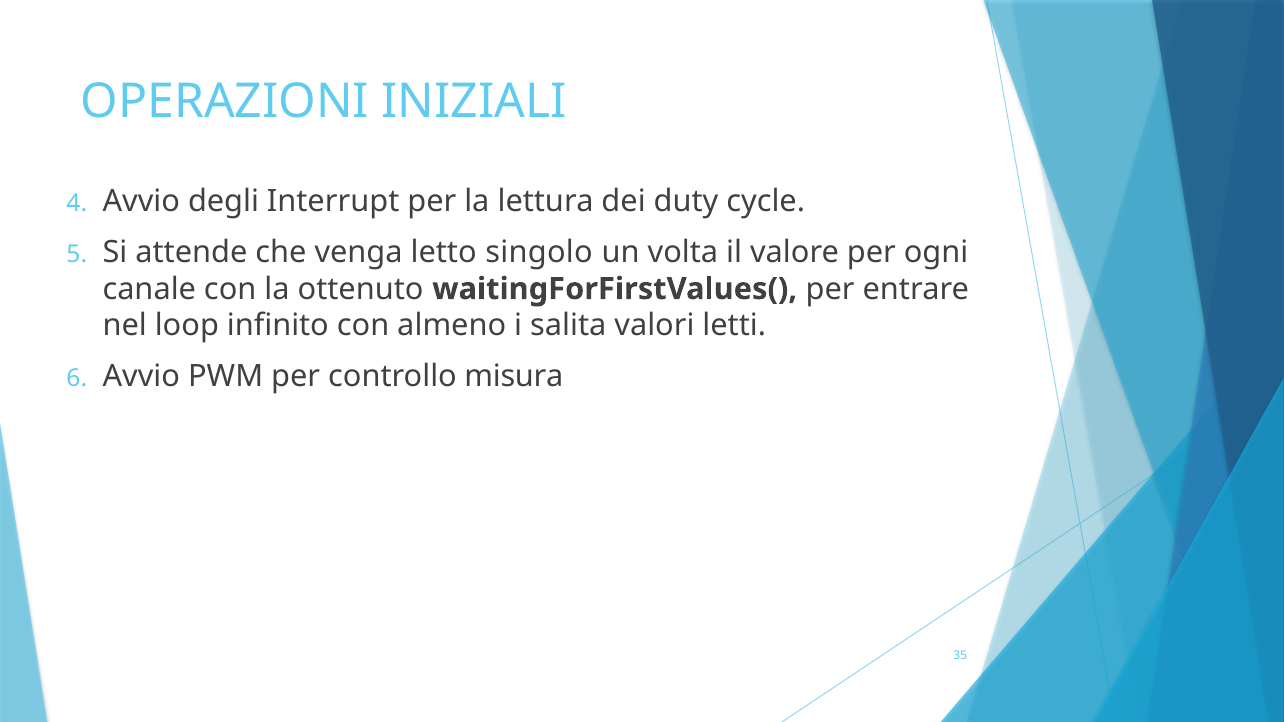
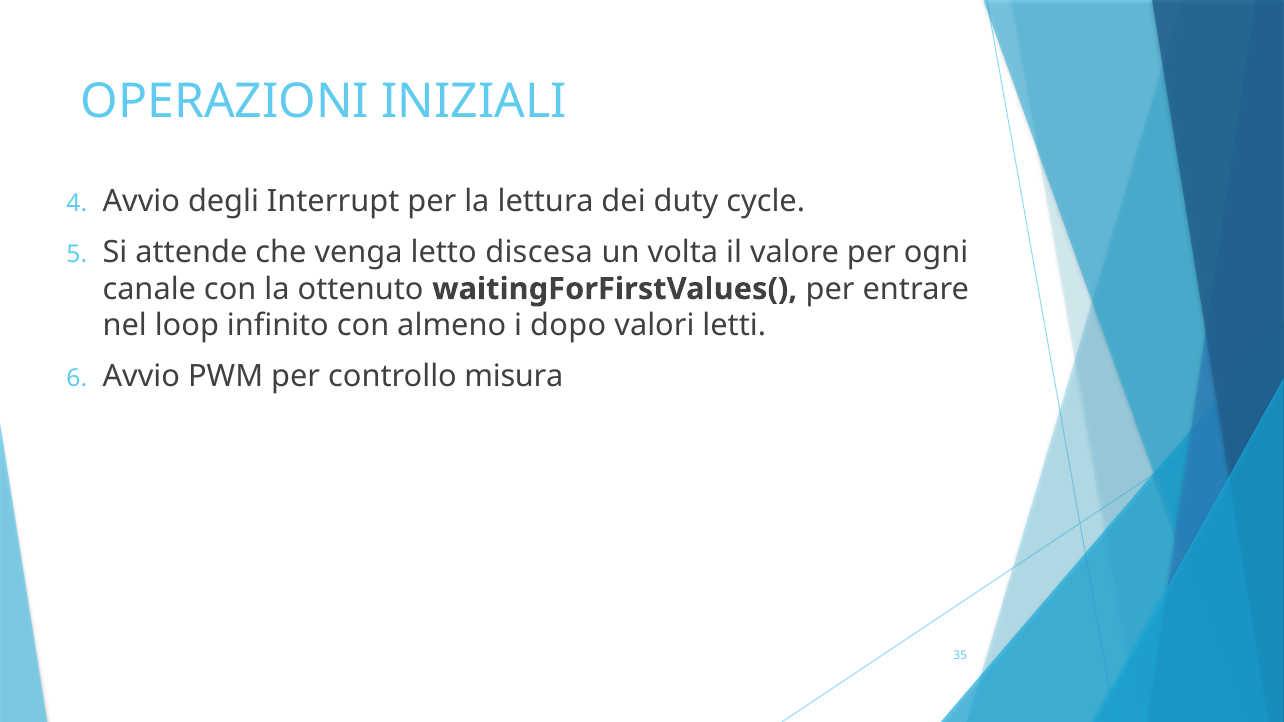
singolo: singolo -> discesa
salita: salita -> dopo
